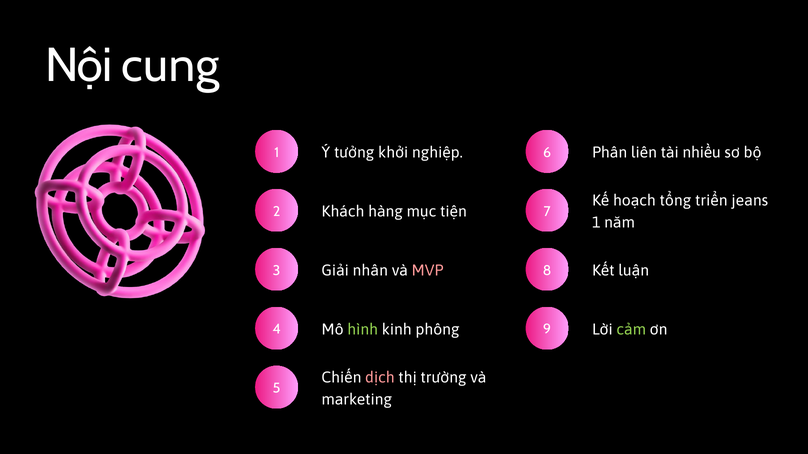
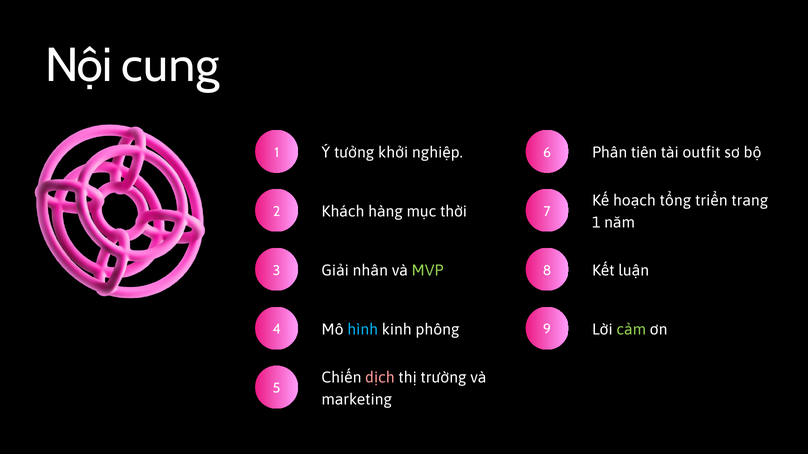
liên: liên -> tiên
nhiều: nhiều -> outfit
jeans: jeans -> trang
tiện: tiện -> thời
MVP colour: pink -> light green
hình colour: light green -> light blue
